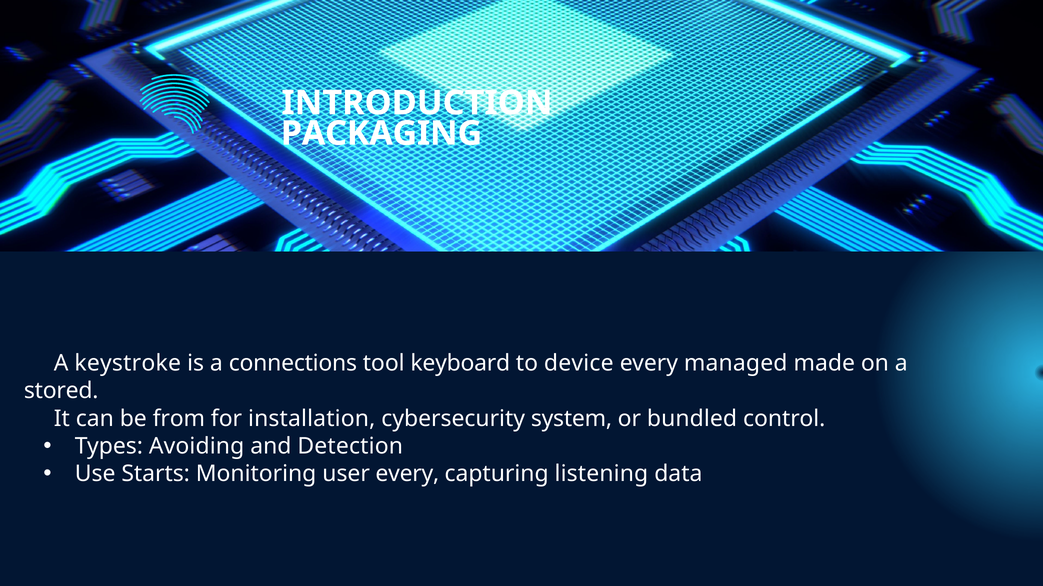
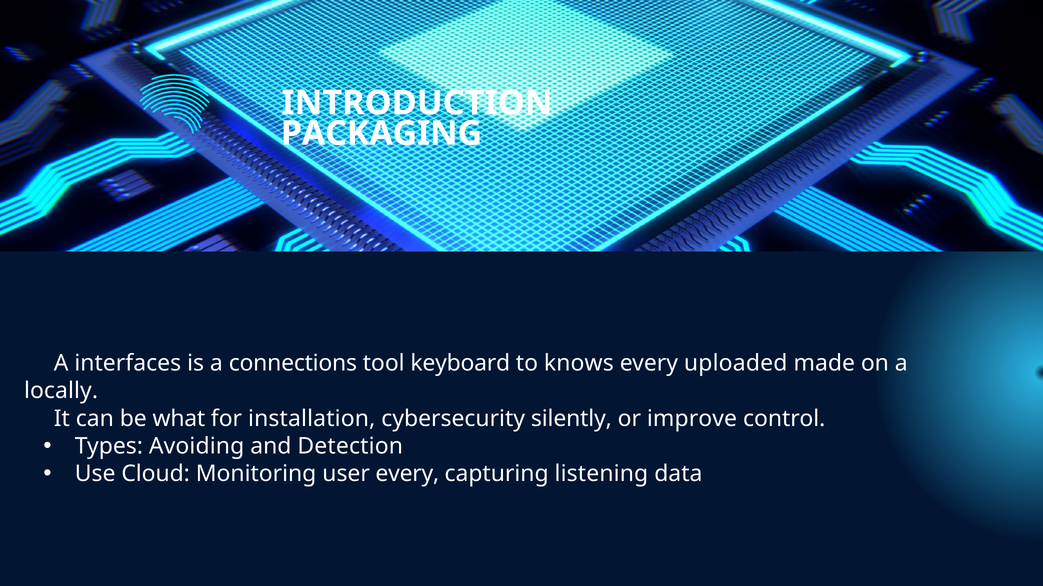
keystroke: keystroke -> interfaces
device: device -> knows
managed: managed -> uploaded
stored: stored -> locally
from: from -> what
system: system -> silently
bundled: bundled -> improve
Starts: Starts -> Cloud
